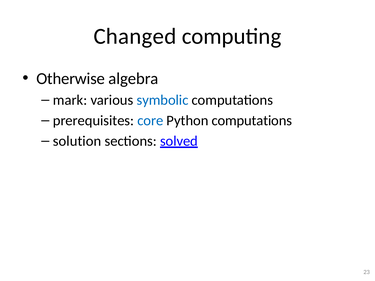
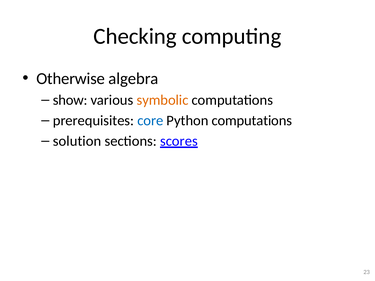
Changed: Changed -> Checking
mark: mark -> show
symbolic colour: blue -> orange
solved: solved -> scores
